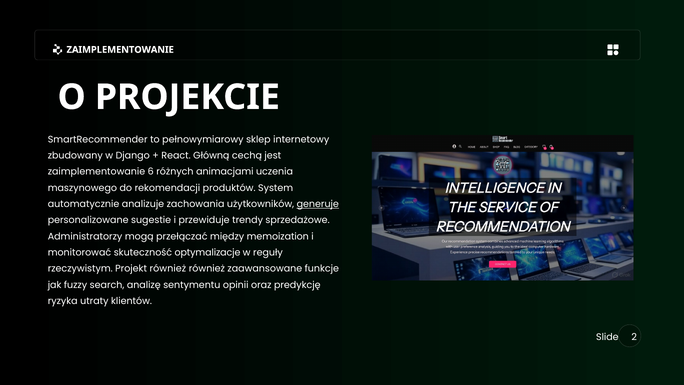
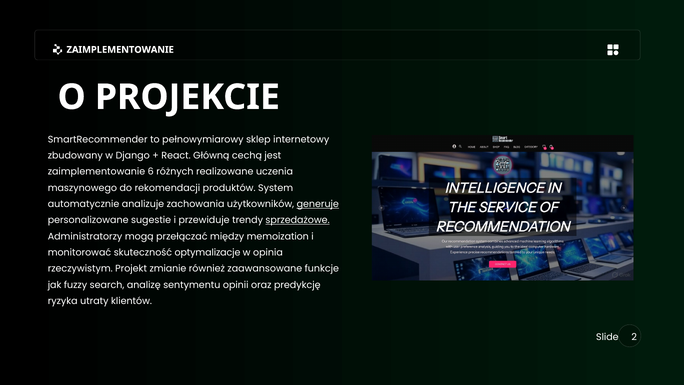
animacjami: animacjami -> realizowane
sprzedażowe underline: none -> present
reguły: reguły -> opinia
Projekt również: również -> zmianie
